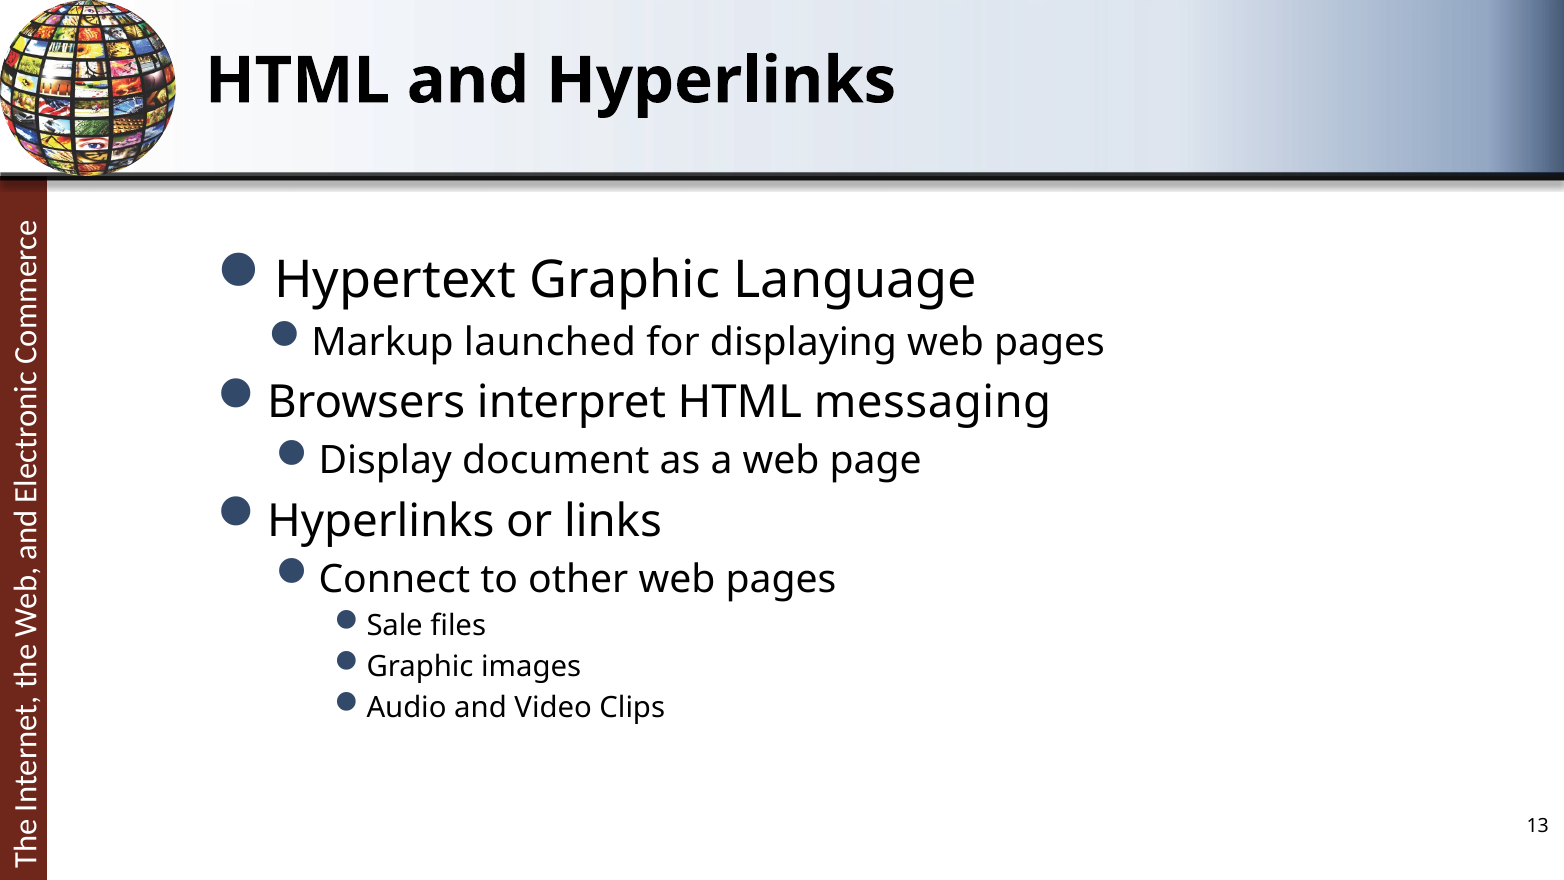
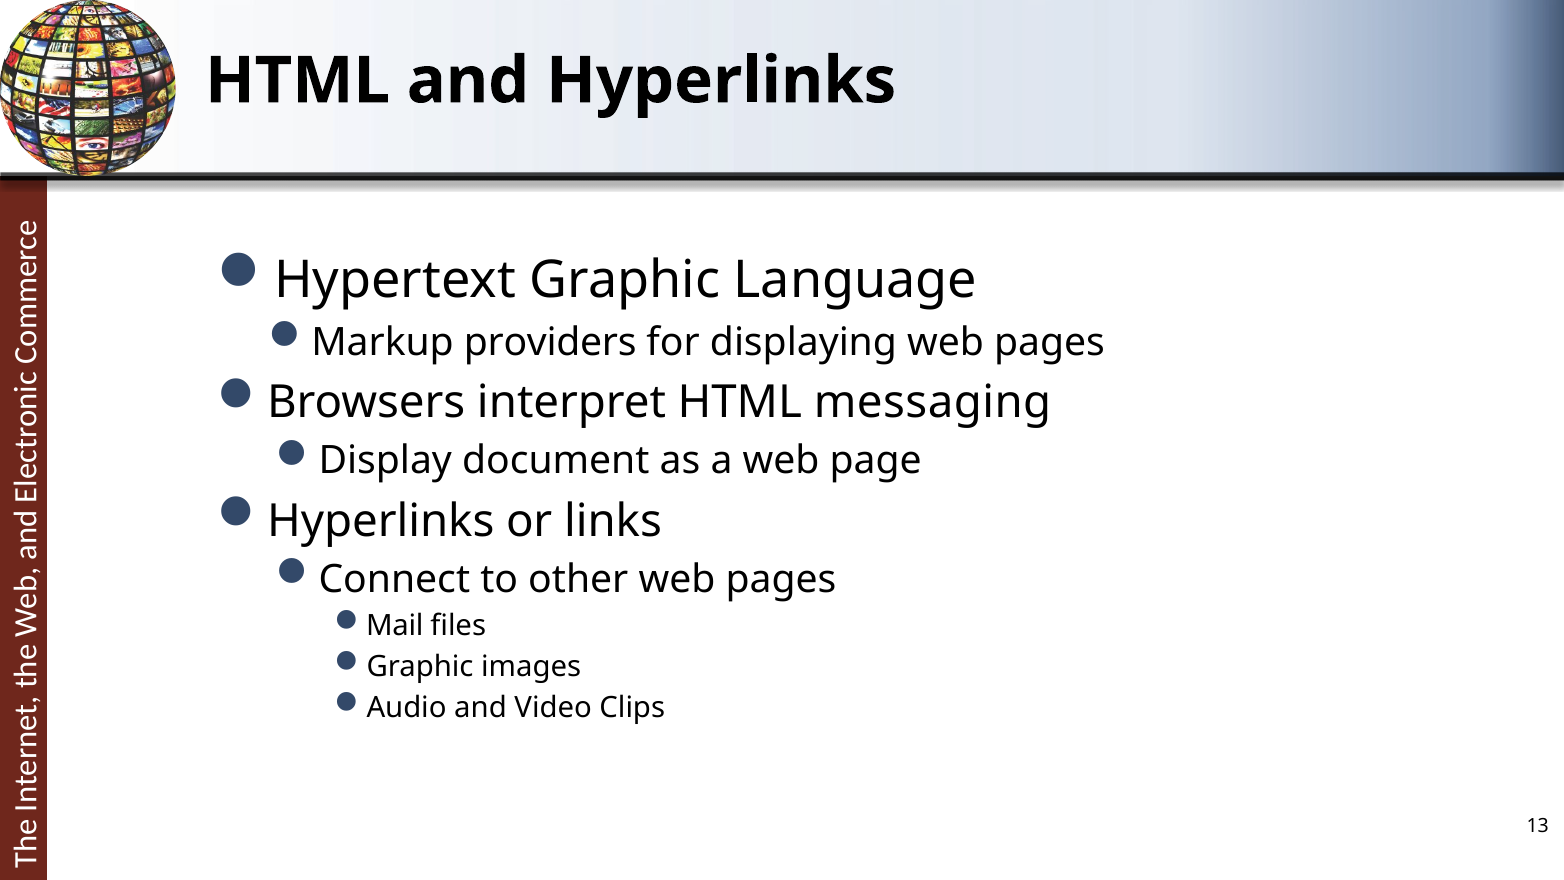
launched: launched -> providers
Sale: Sale -> Mail
